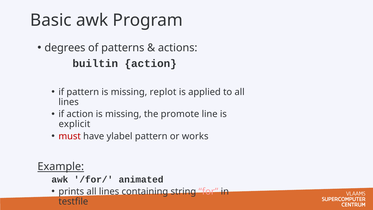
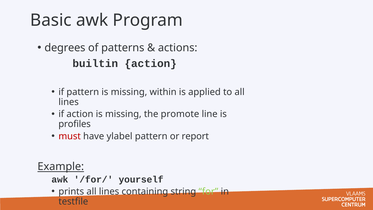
replot: replot -> within
explicit: explicit -> profiles
works: works -> report
animated: animated -> yourself
for colour: pink -> light green
